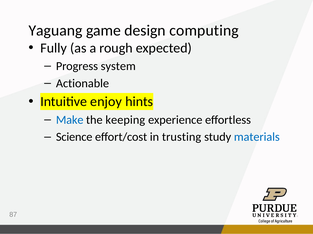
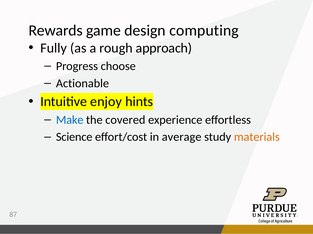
Yaguang: Yaguang -> Rewards
expected: expected -> approach
system: system -> choose
keeping: keeping -> covered
trusting: trusting -> average
materials colour: blue -> orange
